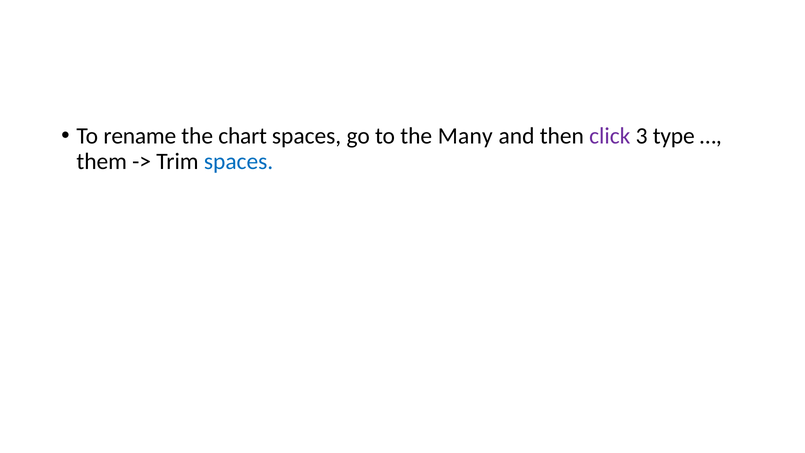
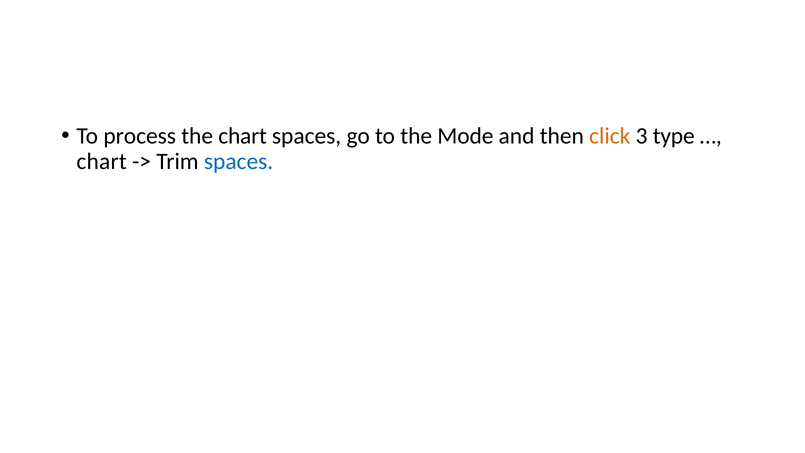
rename: rename -> process
Many: Many -> Mode
click colour: purple -> orange
them at (102, 161): them -> chart
